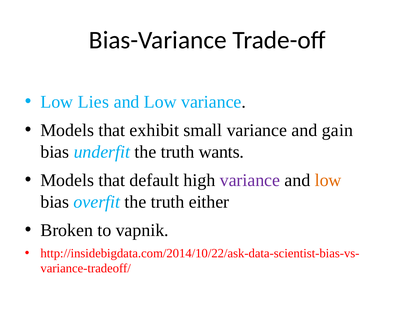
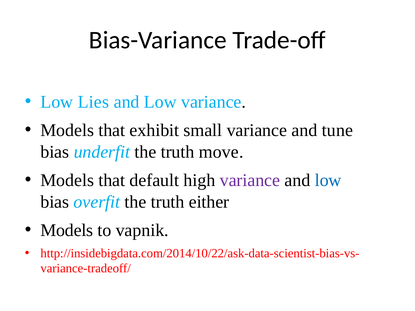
gain: gain -> tune
wants: wants -> move
low at (328, 181) colour: orange -> blue
Broken at (67, 231): Broken -> Models
